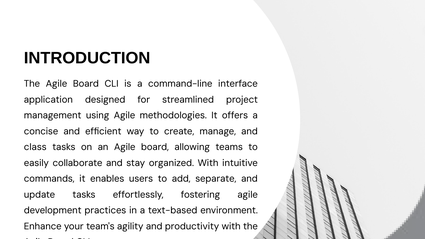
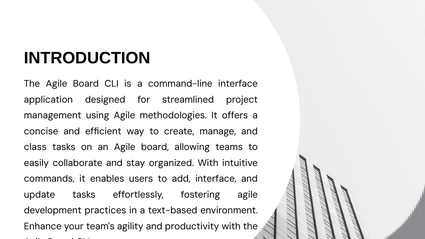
add separate: separate -> interface
